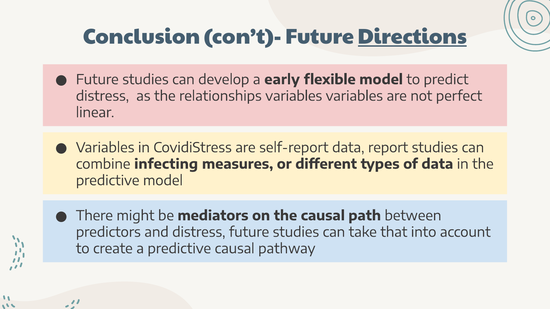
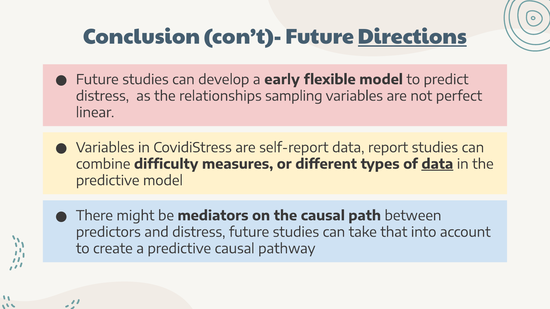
relationships variables: variables -> sampling
infecting: infecting -> difficulty
data at (437, 164) underline: none -> present
